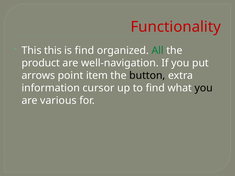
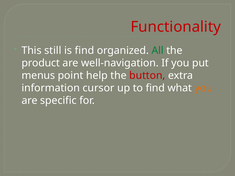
This this: this -> still
arrows: arrows -> menus
item: item -> help
button colour: black -> red
you at (204, 88) colour: black -> orange
various: various -> specific
